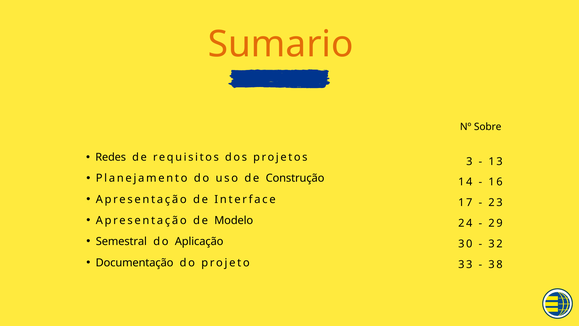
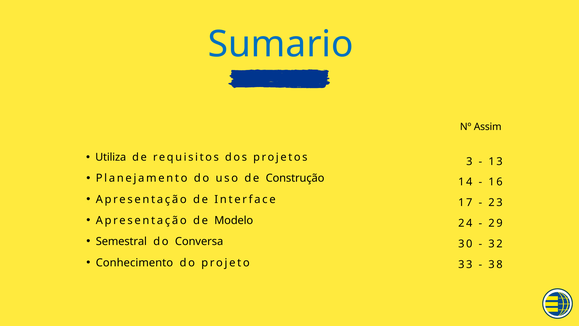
Sumario colour: orange -> blue
Sobre: Sobre -> Assim
Redes: Redes -> Utiliza
Aplicação: Aplicação -> Conversa
Documentação: Documentação -> Conhecimento
